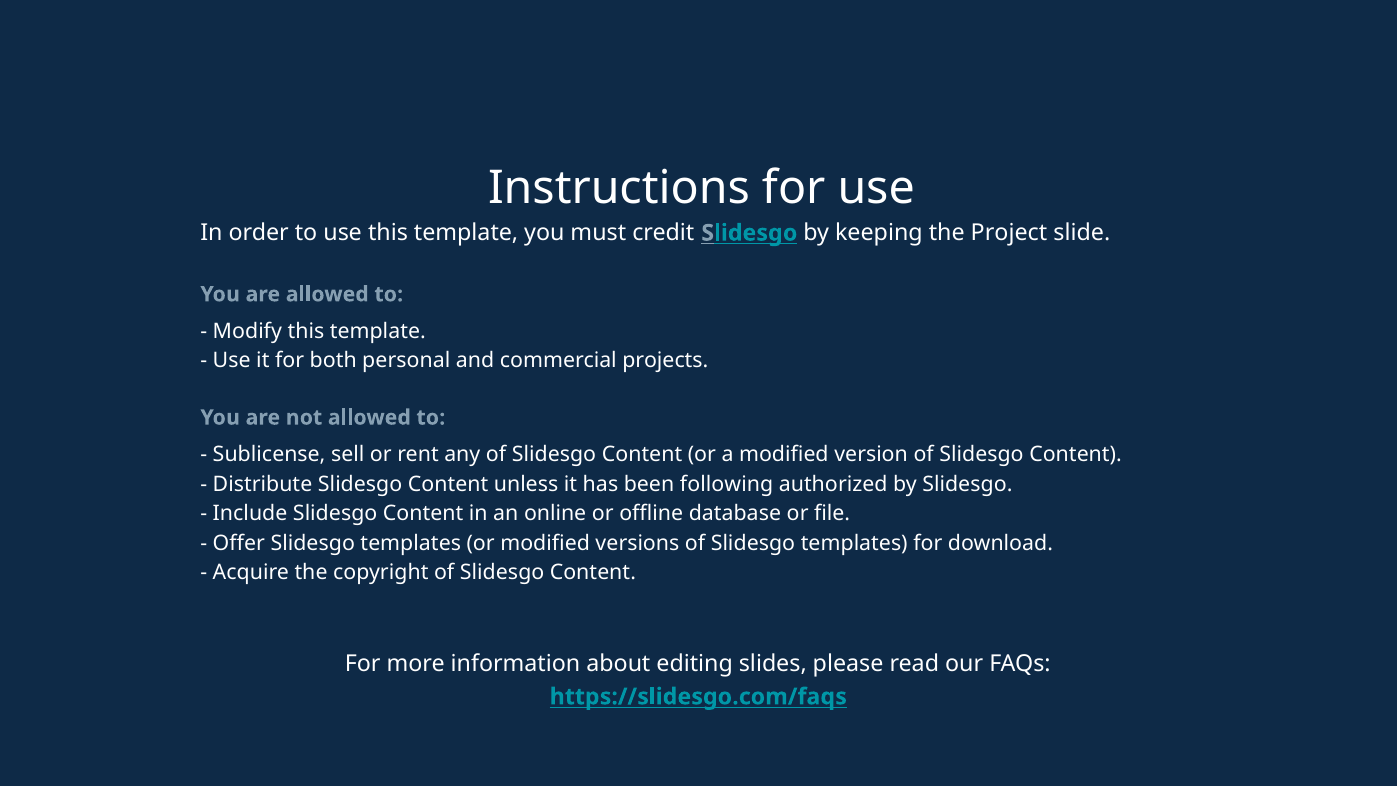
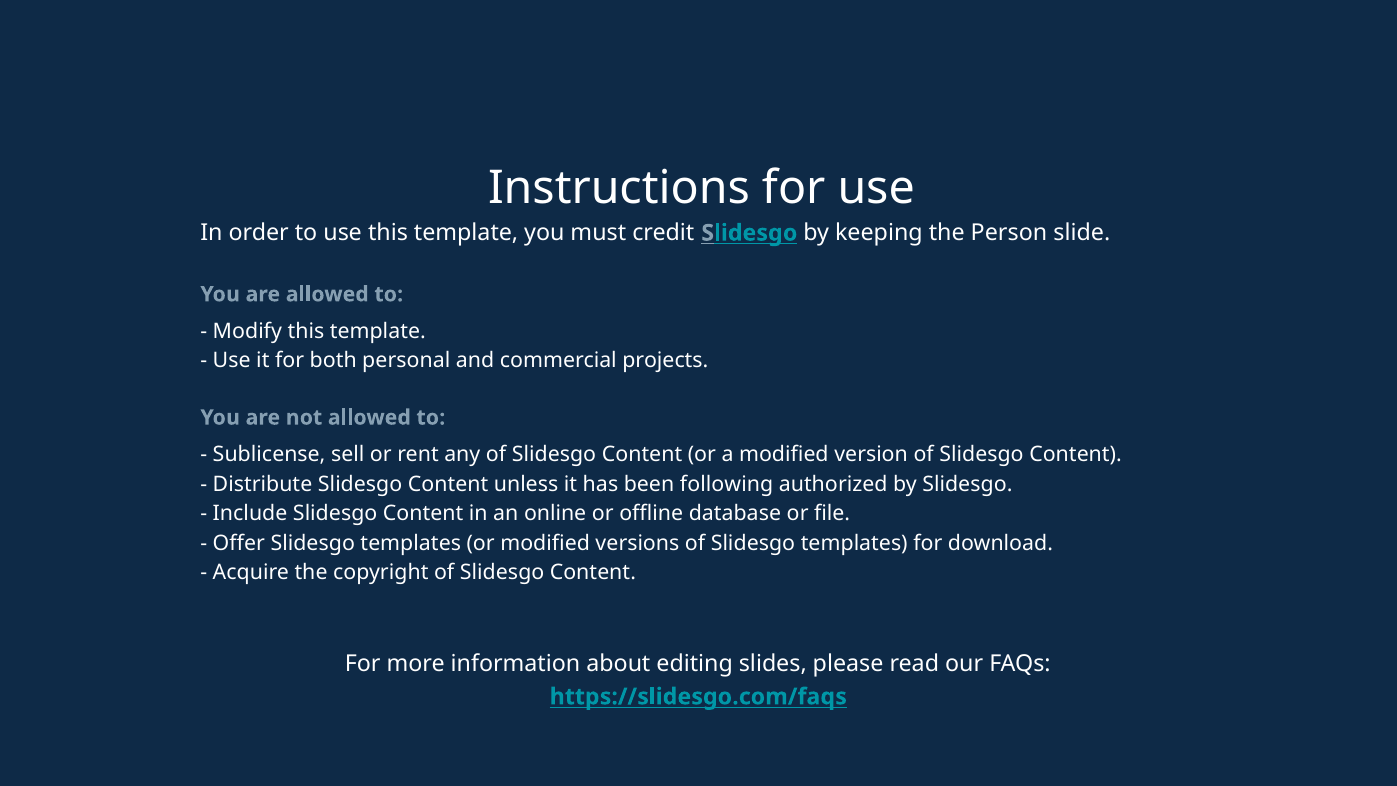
Project: Project -> Person
